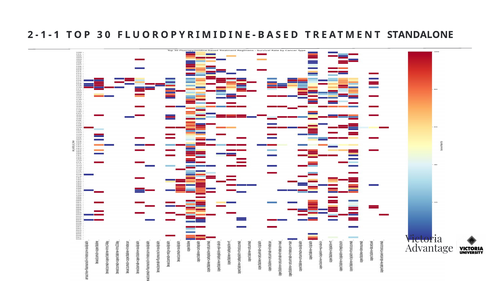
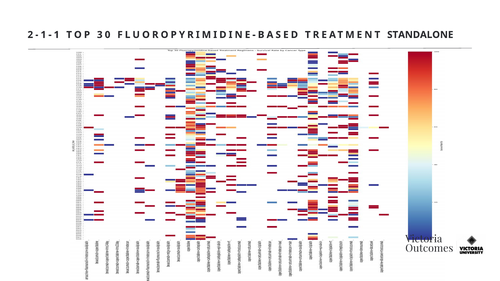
Advantage: Advantage -> Outcomes
